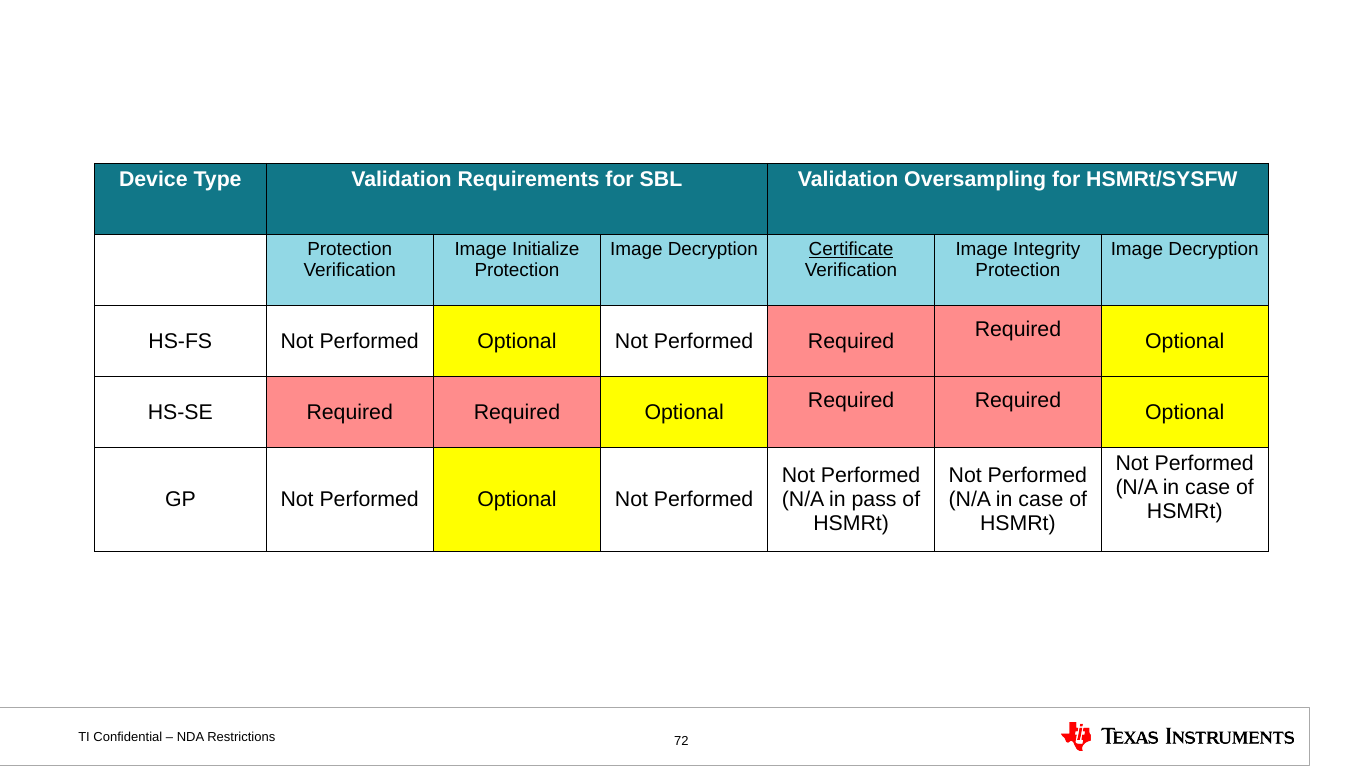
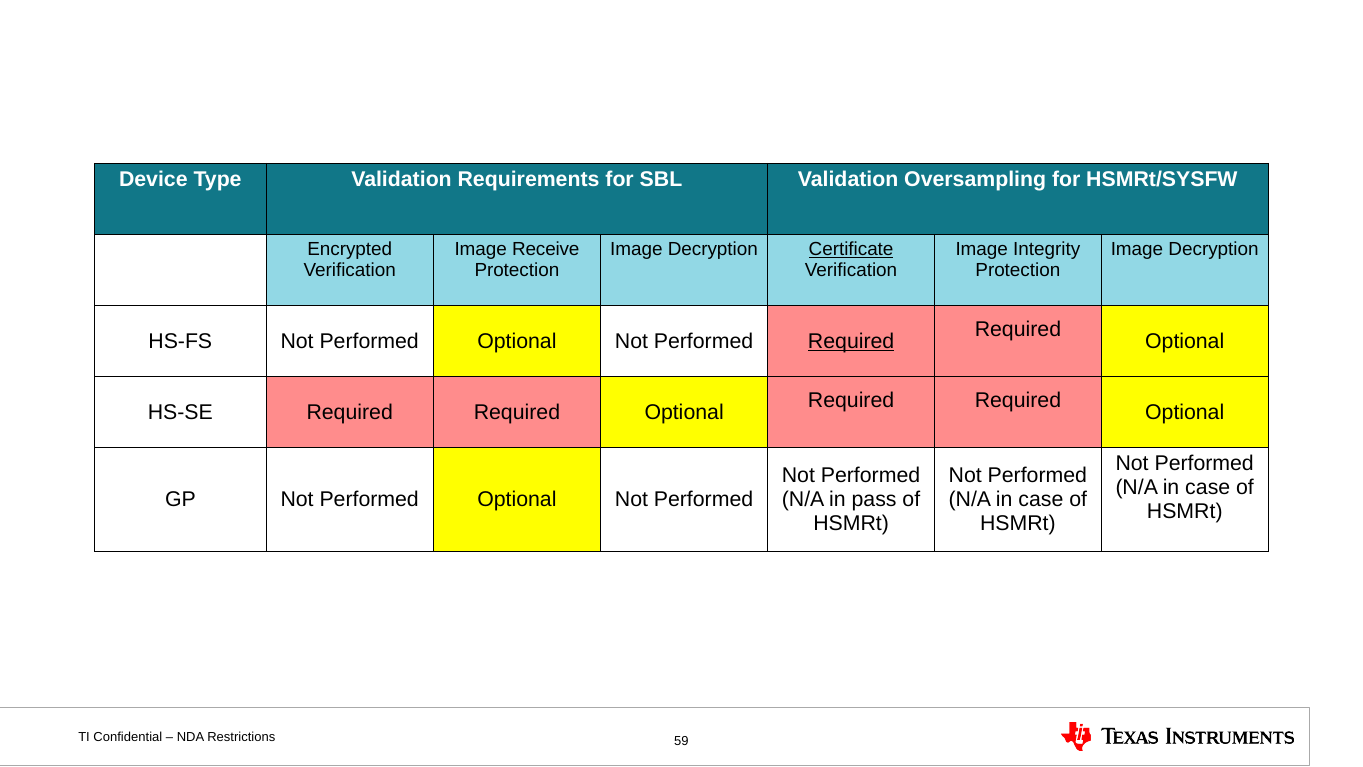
Protection at (350, 249): Protection -> Encrypted
Initialize: Initialize -> Receive
Required at (851, 341) underline: none -> present
72: 72 -> 59
